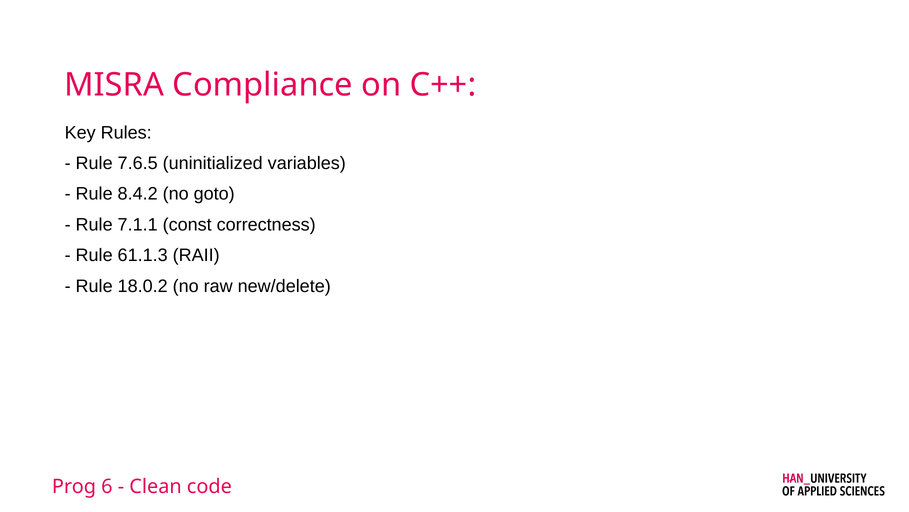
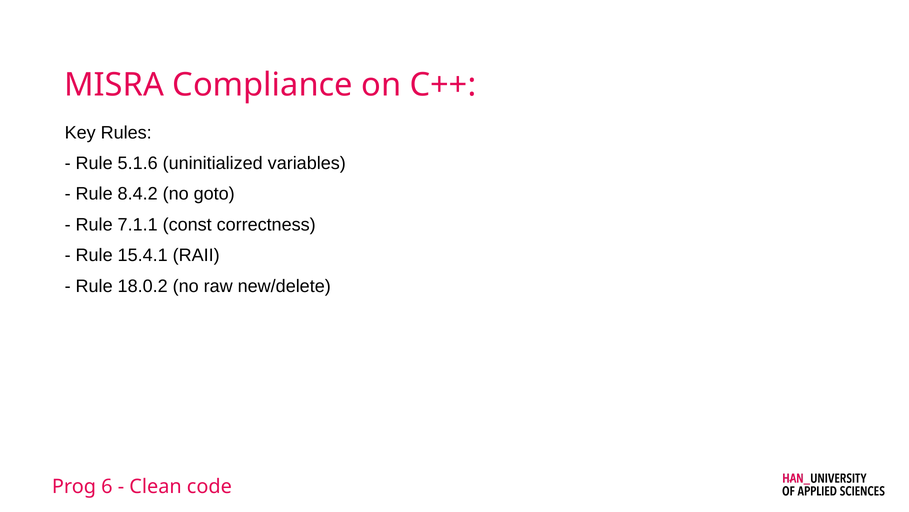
7.6.5: 7.6.5 -> 5.1.6
61.1.3: 61.1.3 -> 15.4.1
